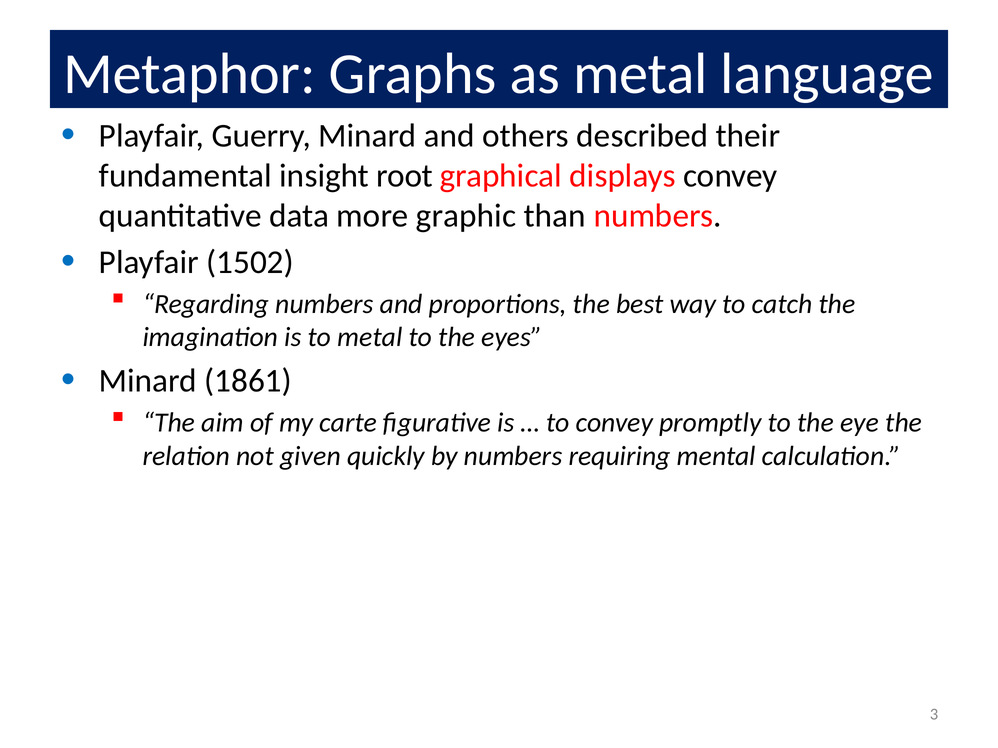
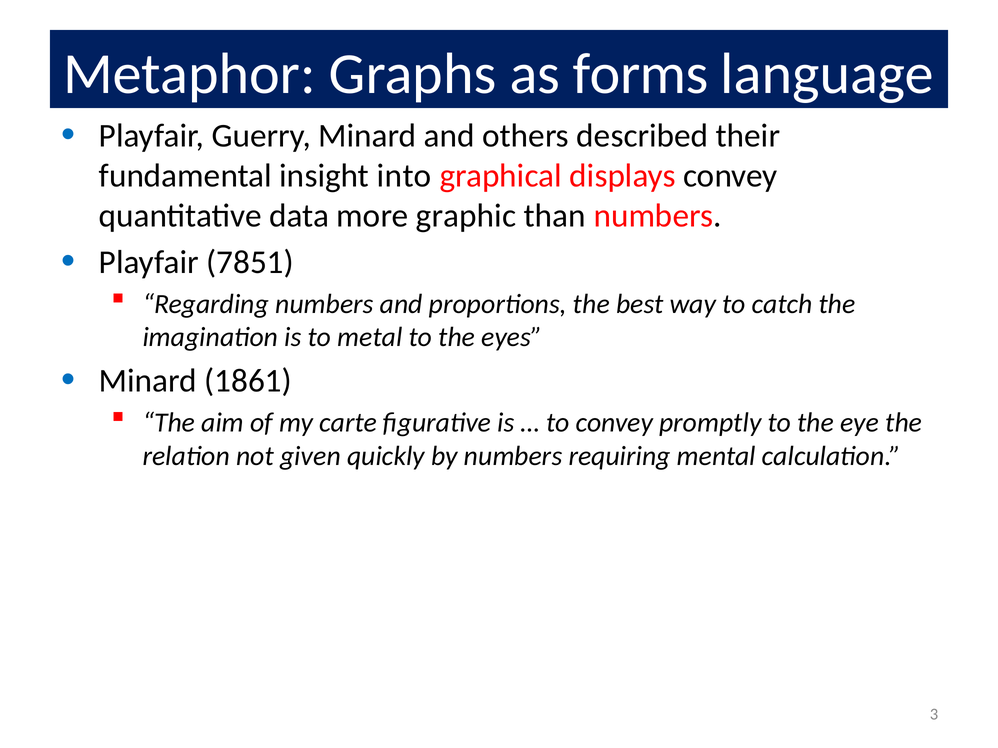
as metal: metal -> forms
root: root -> into
1502: 1502 -> 7851
